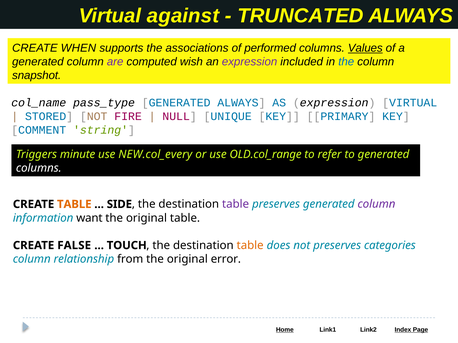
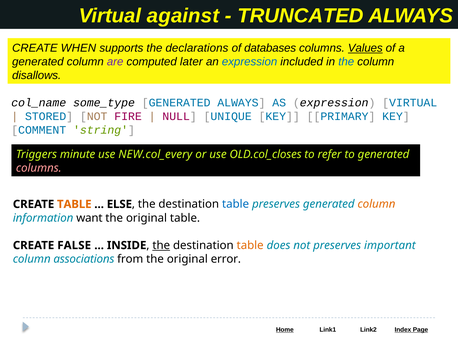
associations: associations -> declarations
performed: performed -> databases
wish: wish -> later
expression at (250, 62) colour: purple -> blue
snapshot: snapshot -> disallows
pass_type: pass_type -> some_type
OLD.col_range: OLD.col_range -> OLD.col_closes
columns at (39, 168) colour: white -> pink
SIDE: SIDE -> ELSE
table at (236, 205) colour: purple -> blue
column at (376, 205) colour: purple -> orange
TOUCH: TOUCH -> INSIDE
the at (161, 246) underline: none -> present
categories: categories -> important
relationship: relationship -> associations
